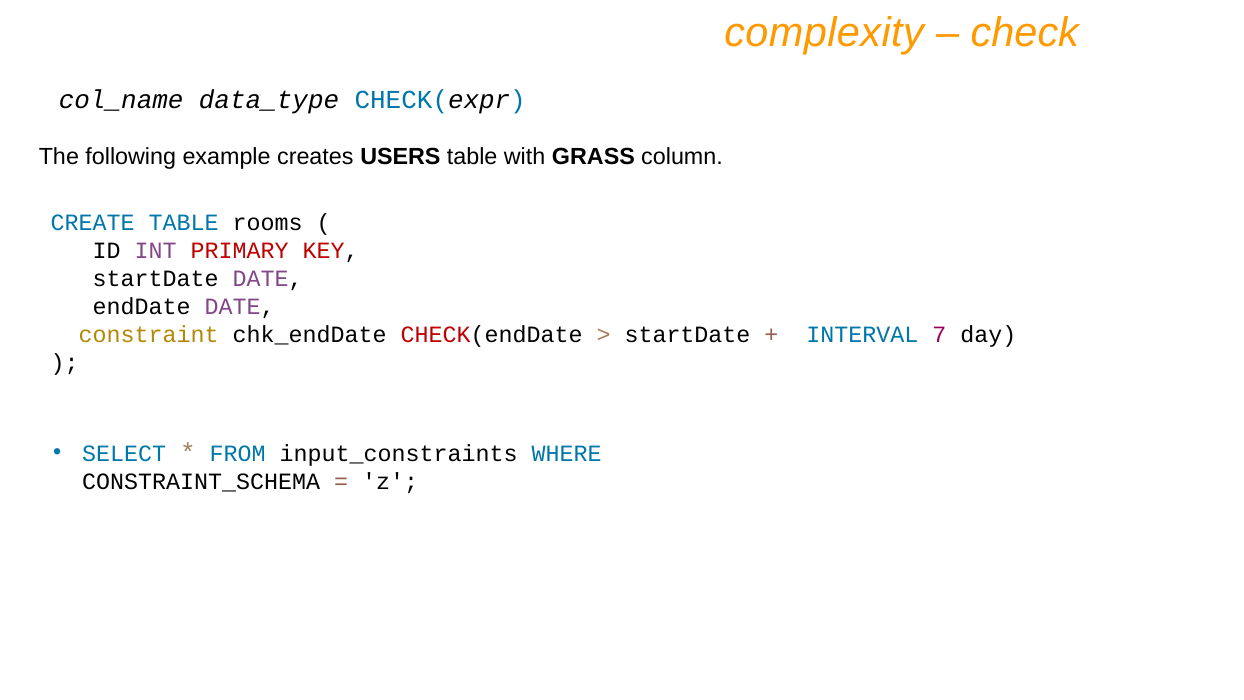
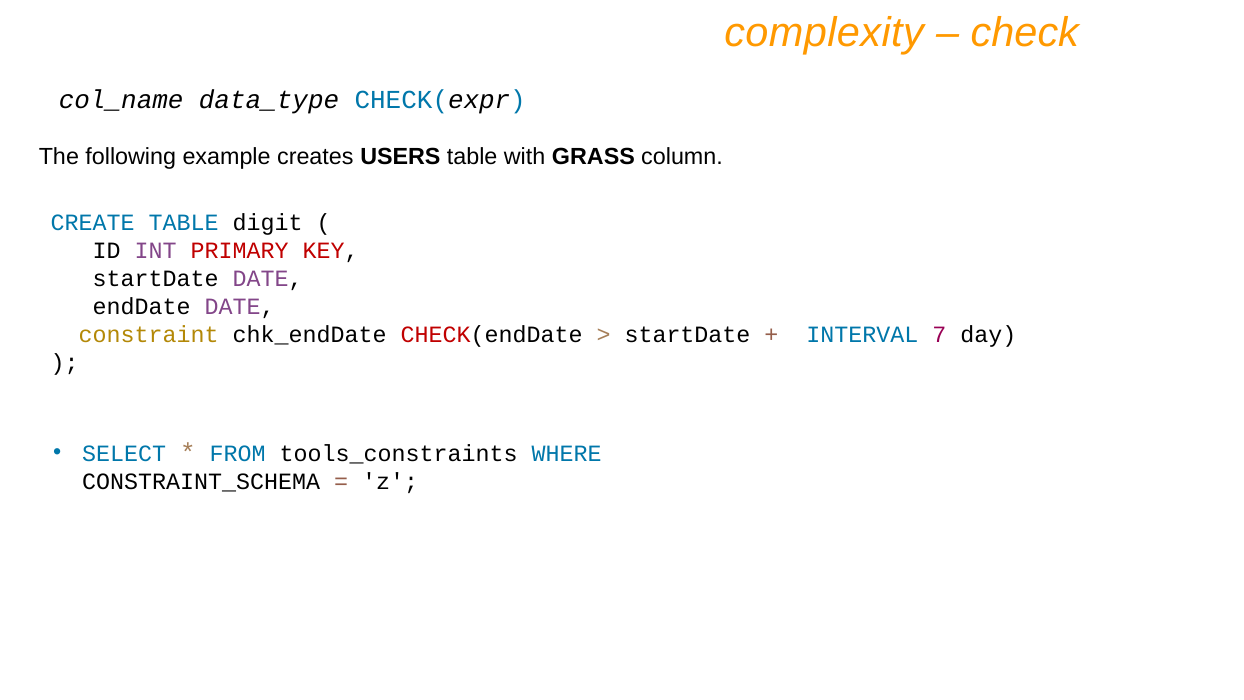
rooms: rooms -> digit
input_constraints: input_constraints -> tools_constraints
